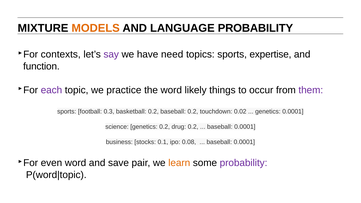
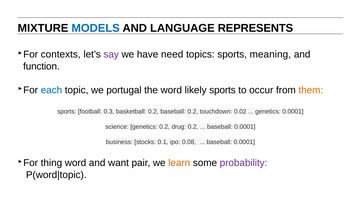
MODELS colour: orange -> blue
LANGUAGE PROBABILITY: PROBABILITY -> REPRESENTS
expertise: expertise -> meaning
each colour: purple -> blue
practice: practice -> portugal
likely things: things -> sports
them colour: purple -> orange
even: even -> thing
save: save -> want
